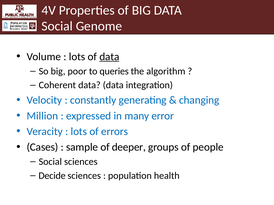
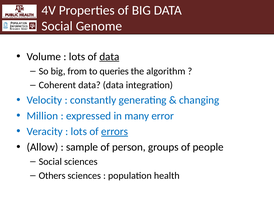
poor: poor -> from
errors underline: none -> present
Cases: Cases -> Allow
deeper: deeper -> person
Decide: Decide -> Others
